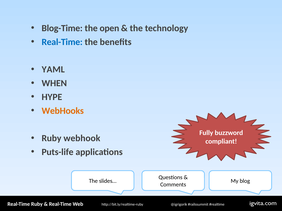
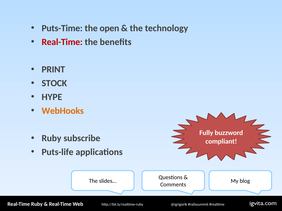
Blog-Time: Blog-Time -> Puts-Time
Real-Time at (62, 42) colour: blue -> red
YAML: YAML -> PRINT
WHEN: WHEN -> STOCK
webhook: webhook -> subscribe
